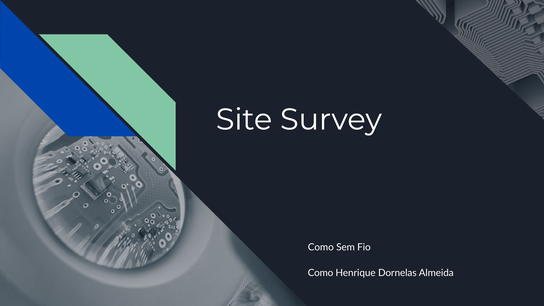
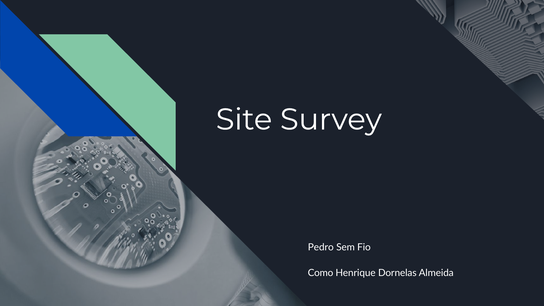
Como at (321, 247): Como -> Pedro
